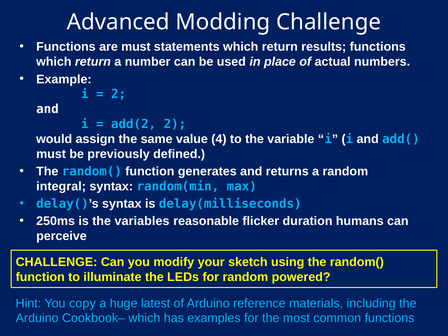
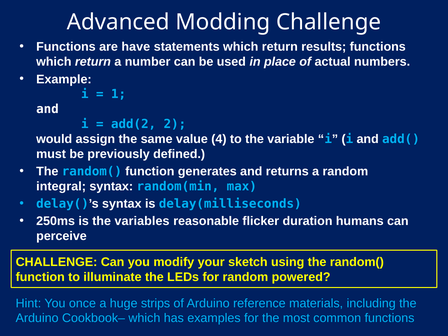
are must: must -> have
2 at (119, 94): 2 -> 1
copy: copy -> once
latest: latest -> strips
